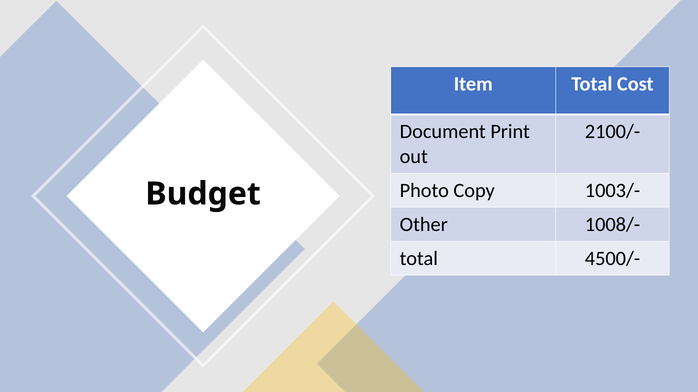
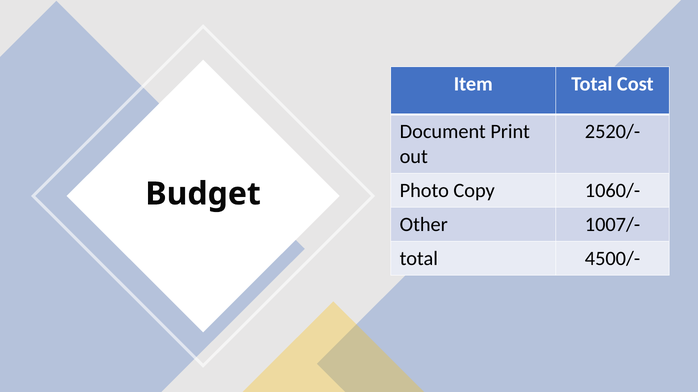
2100/-: 2100/- -> 2520/-
1003/-: 1003/- -> 1060/-
1008/-: 1008/- -> 1007/-
